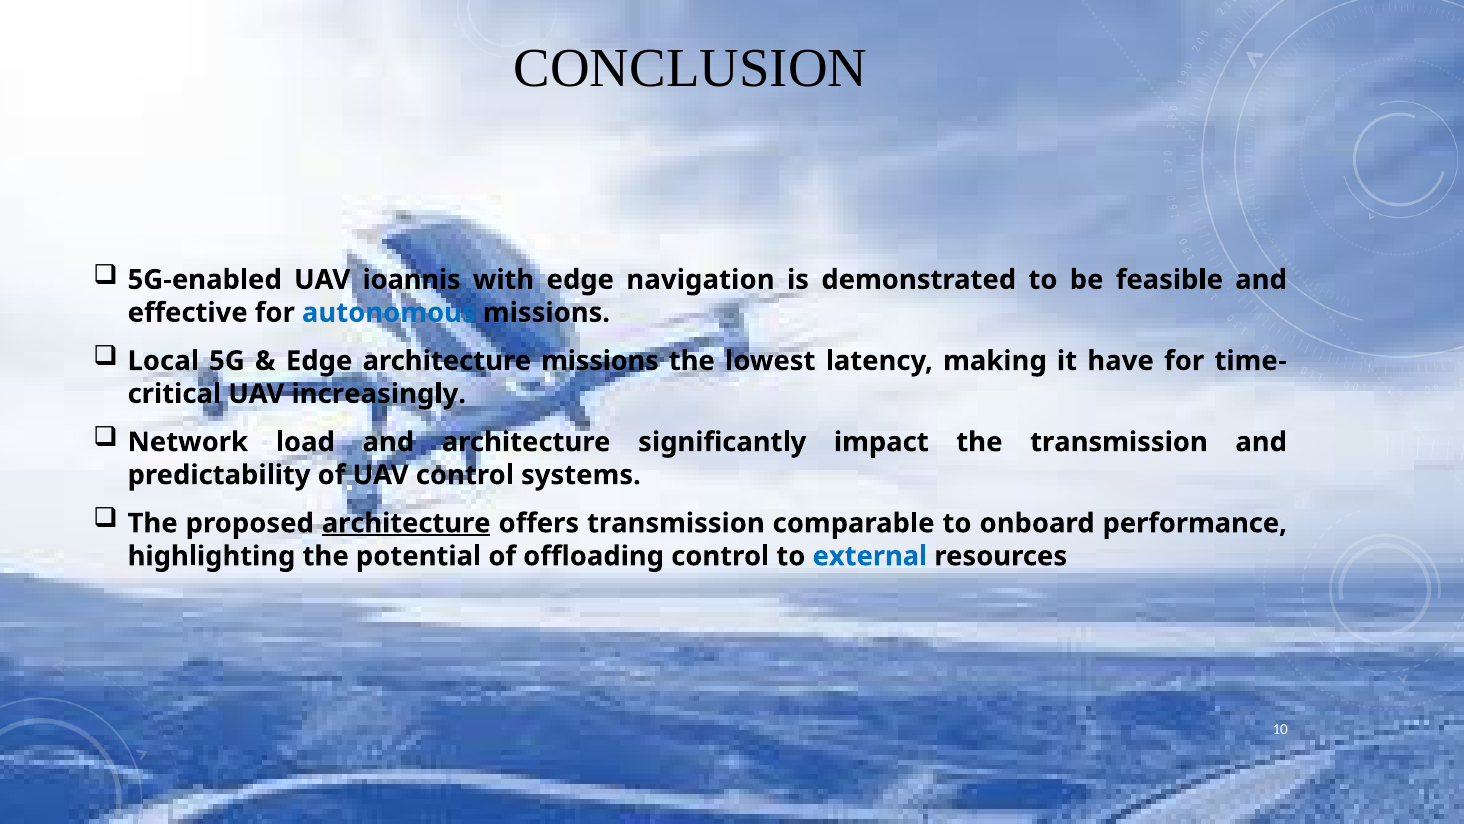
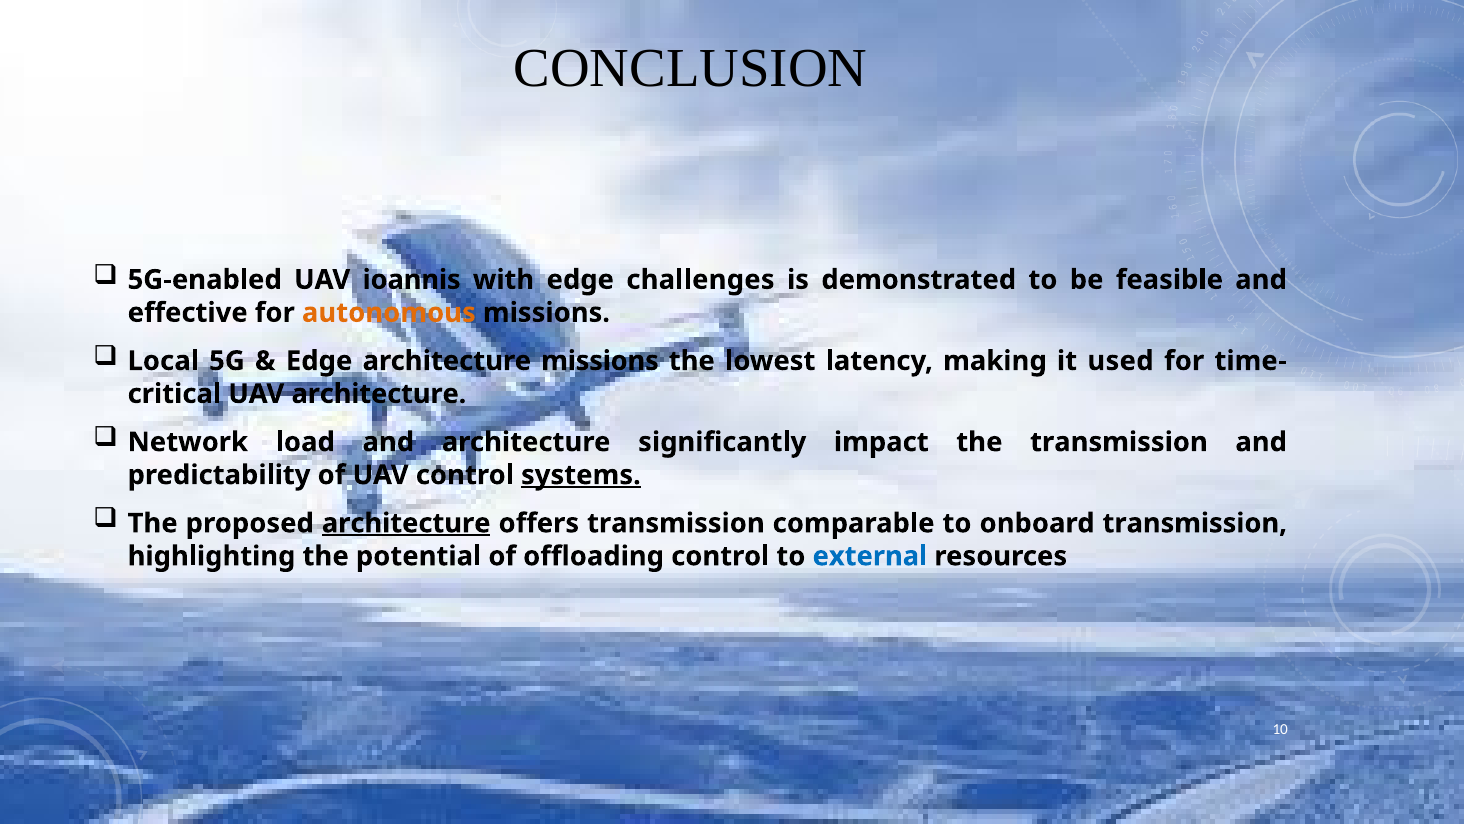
navigation: navigation -> challenges
autonomous colour: blue -> orange
have: have -> used
UAV increasingly: increasingly -> architecture
systems underline: none -> present
onboard performance: performance -> transmission
